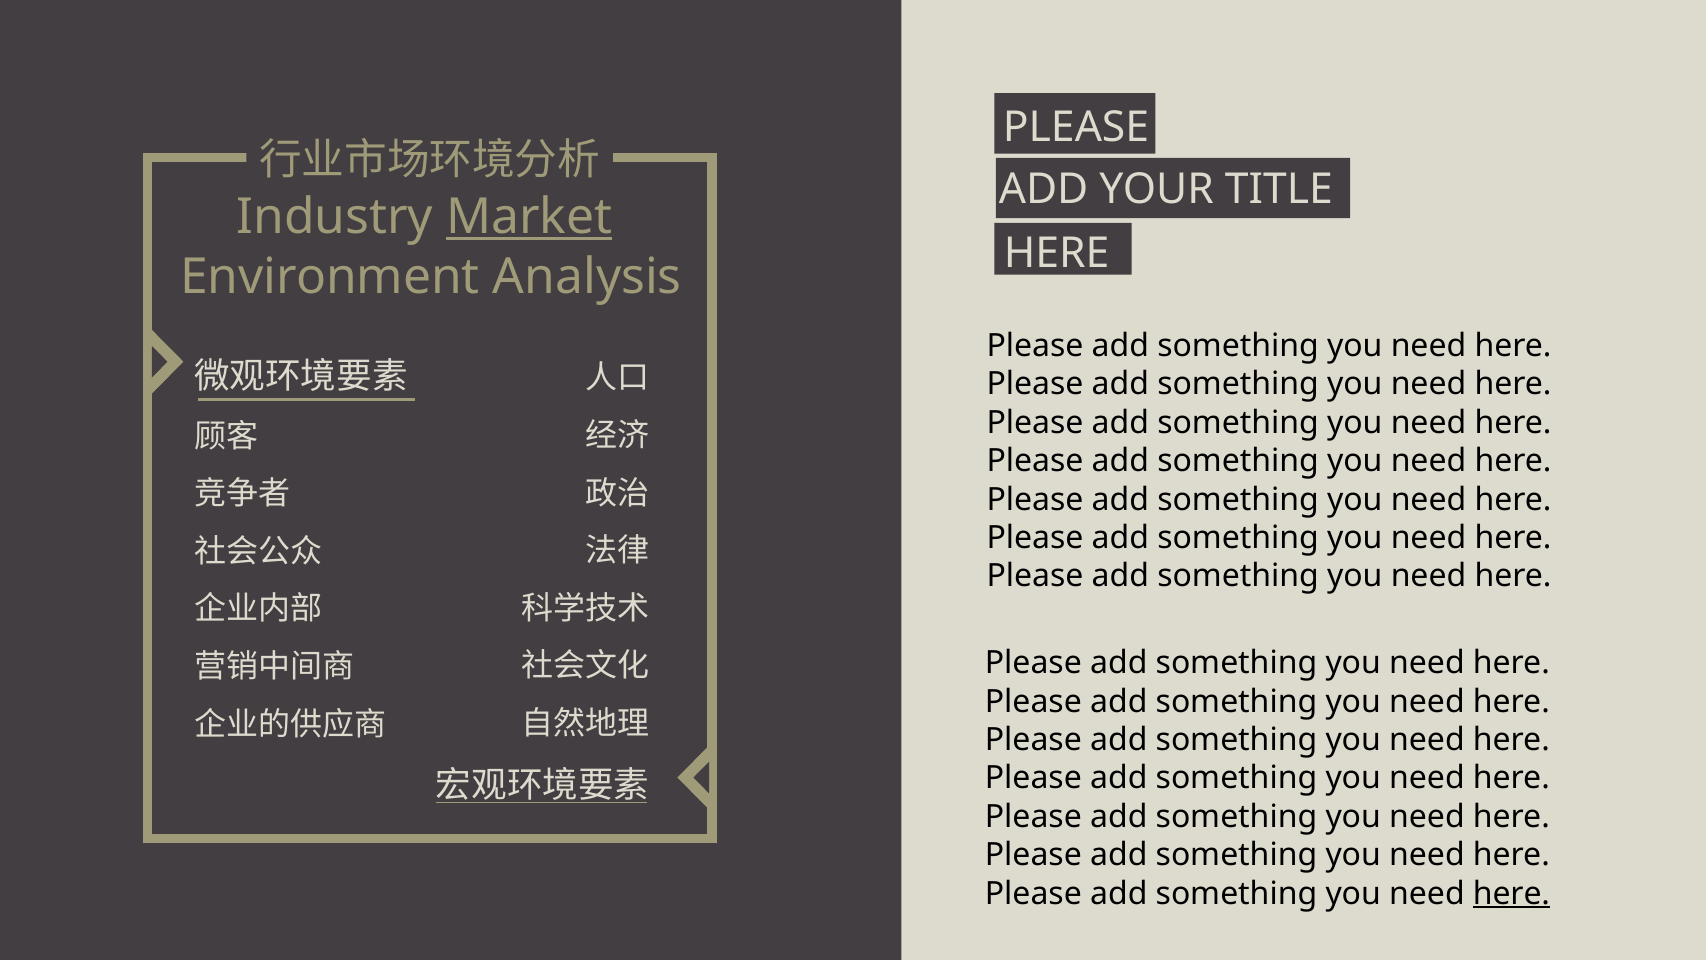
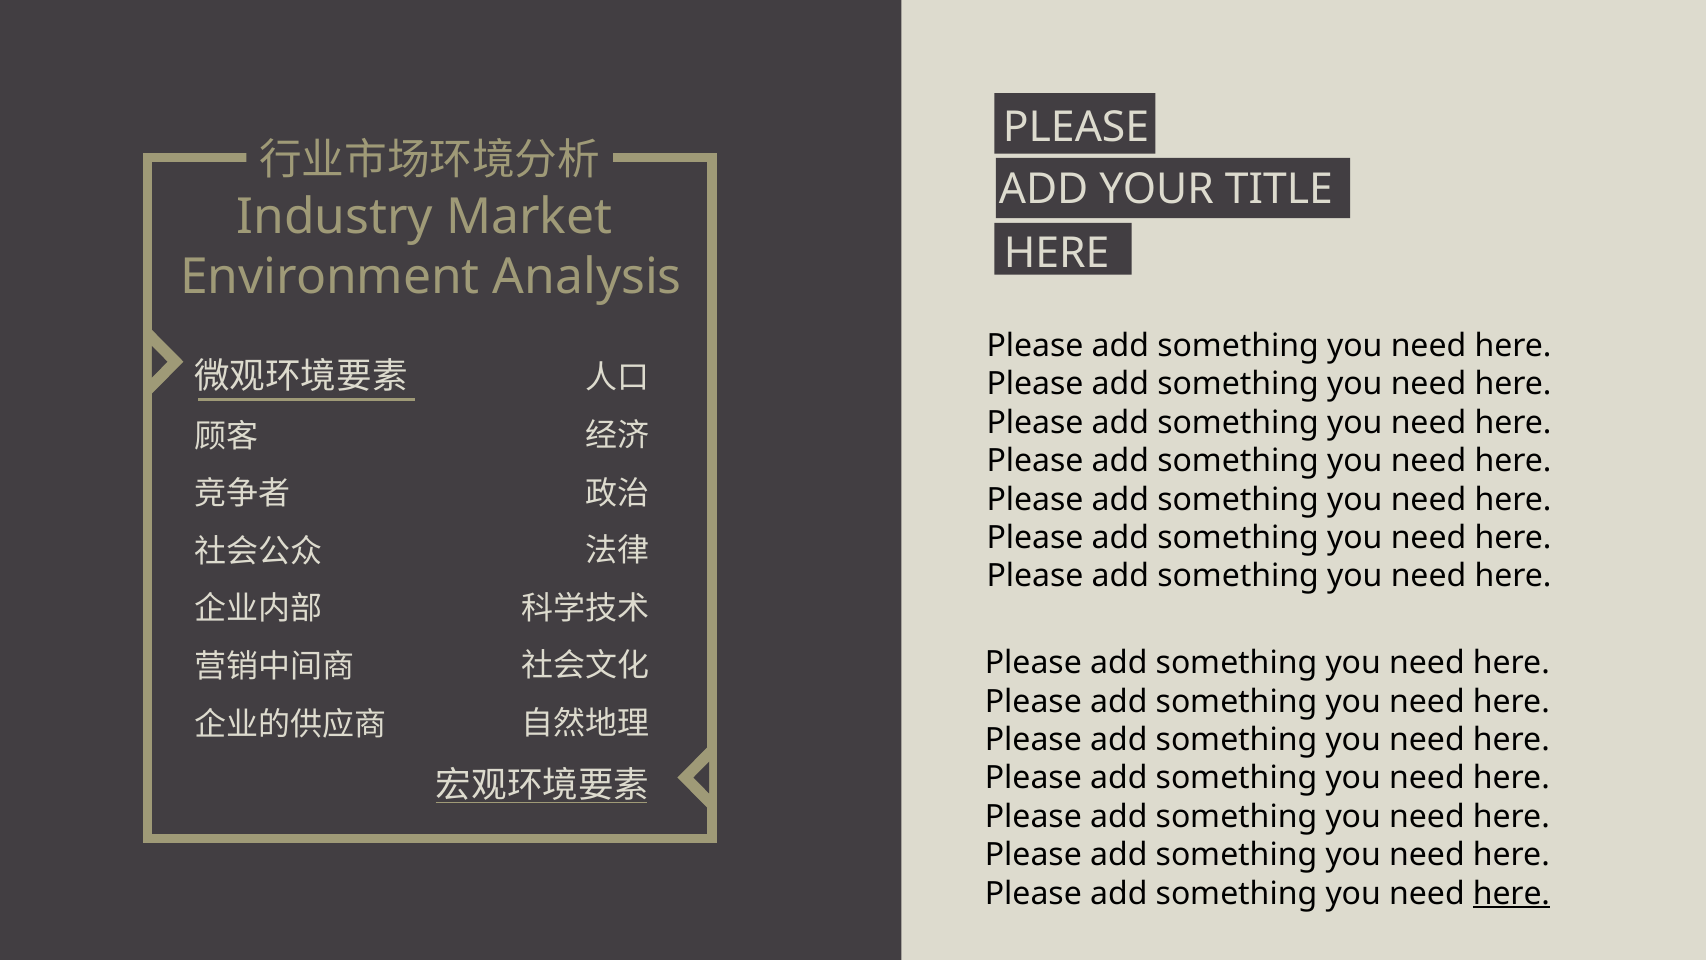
Market underline: present -> none
